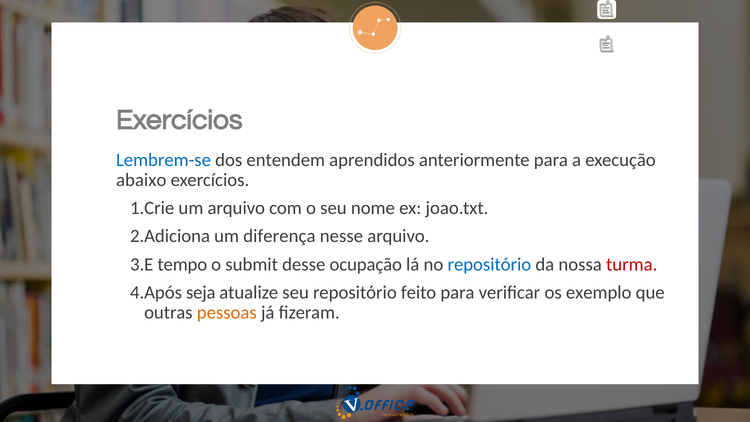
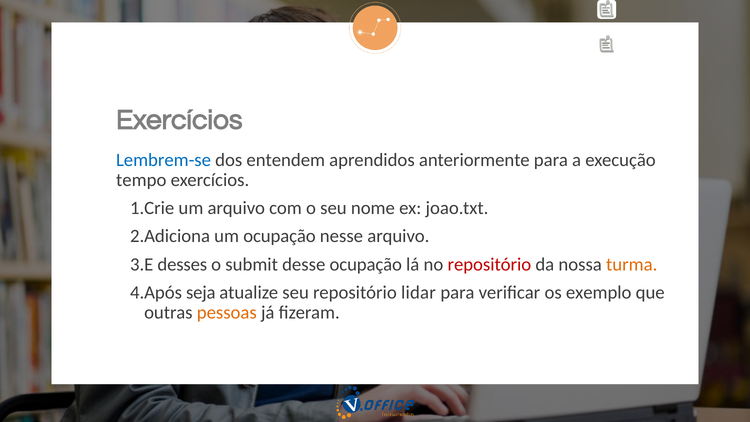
abaixo: abaixo -> tempo
um diferença: diferença -> ocupação
tempo: tempo -> desses
repositório at (489, 264) colour: blue -> red
turma colour: red -> orange
feito: feito -> lidar
